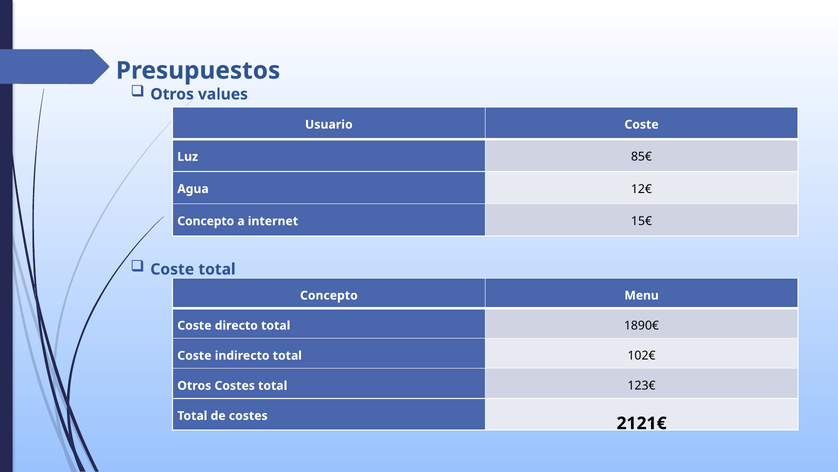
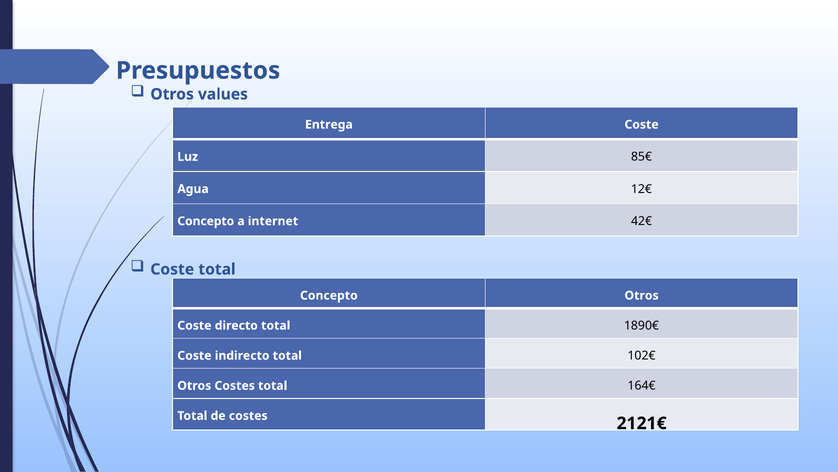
Usuario: Usuario -> Entrega
15€: 15€ -> 42€
Concepto Menu: Menu -> Otros
123€: 123€ -> 164€
